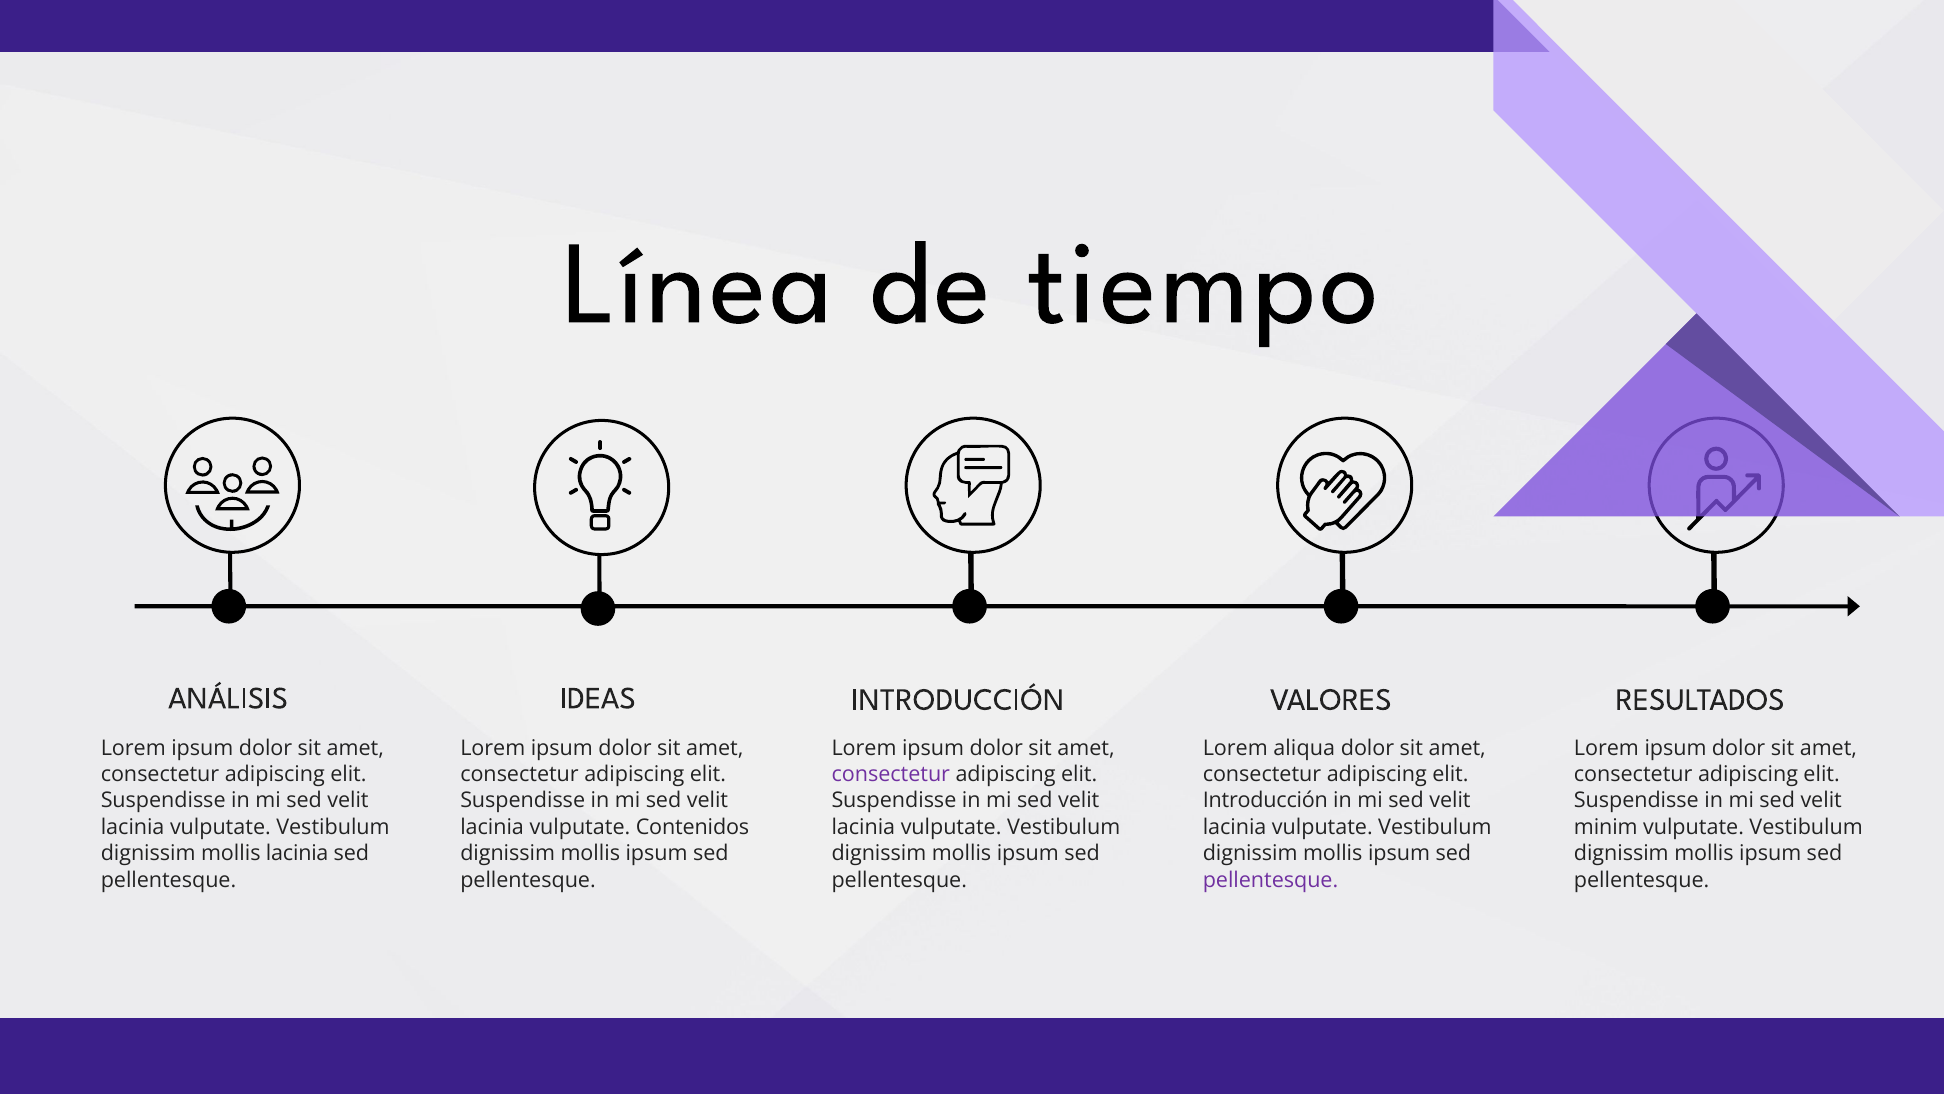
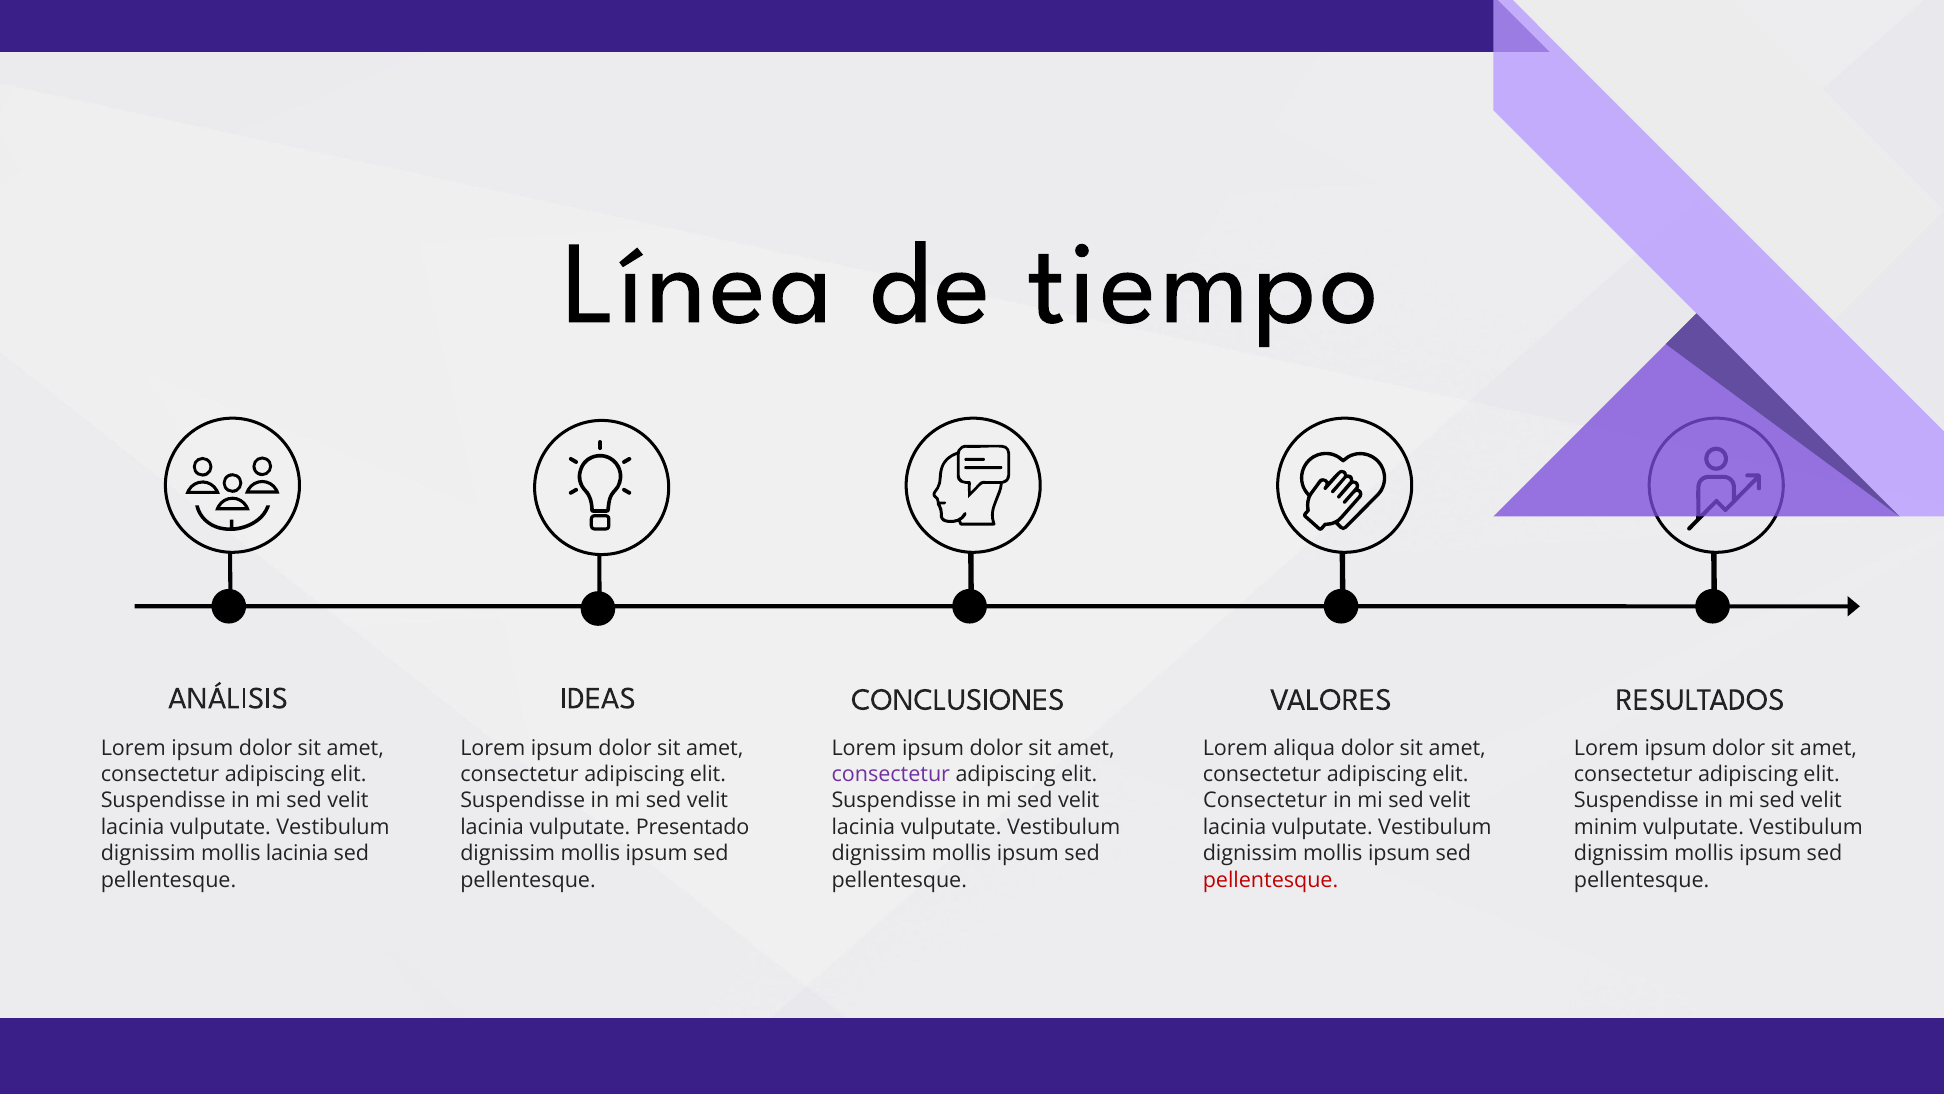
INTRODUCCIÓN at (958, 699): INTRODUCCIÓN -> CONCLUSIONES
Introducción at (1265, 800): Introducción -> Consectetur
Contenidos: Contenidos -> Presentado
pellentesque at (1270, 880) colour: purple -> red
